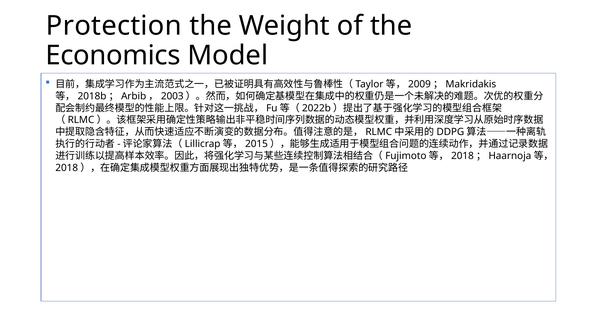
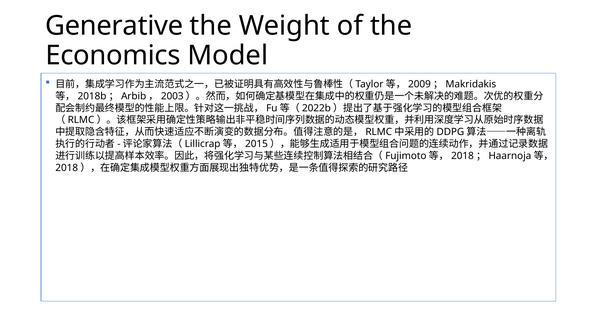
Protection: Protection -> Generative
